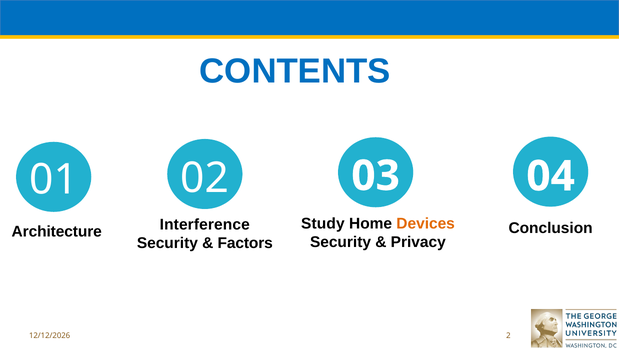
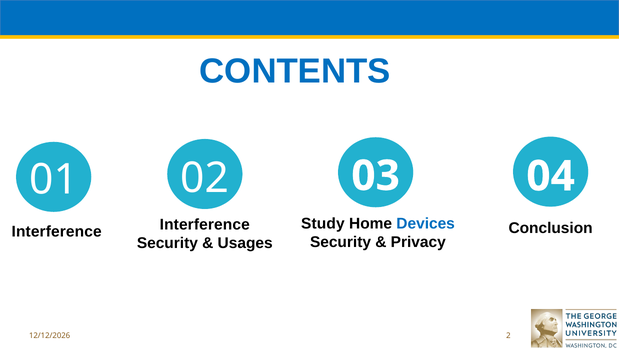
Devices colour: orange -> blue
Architecture at (57, 232): Architecture -> Interference
Factors: Factors -> Usages
